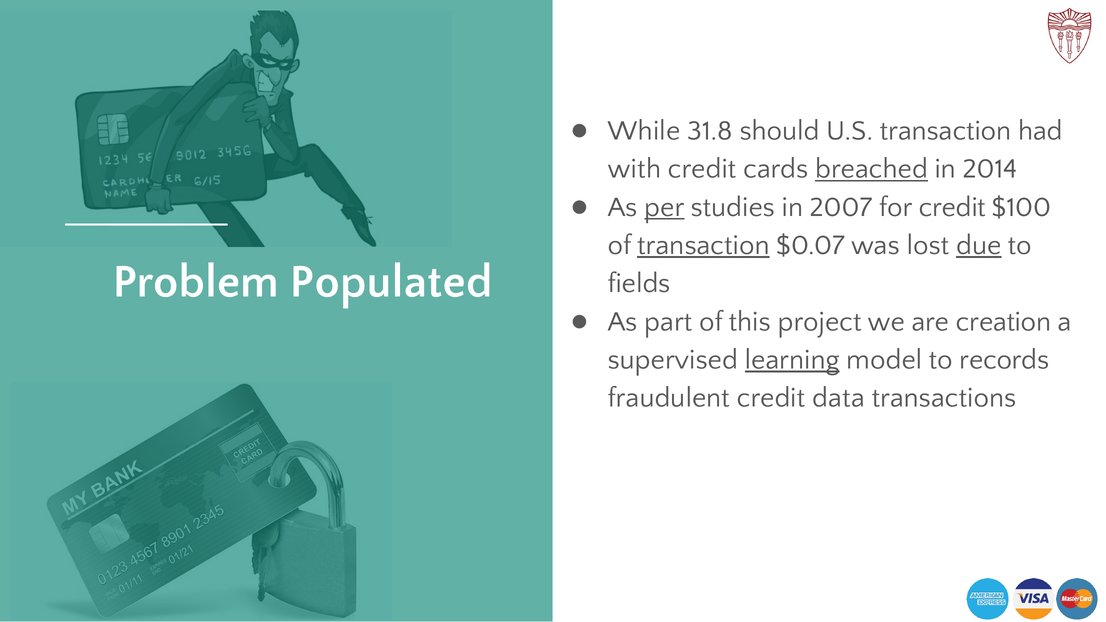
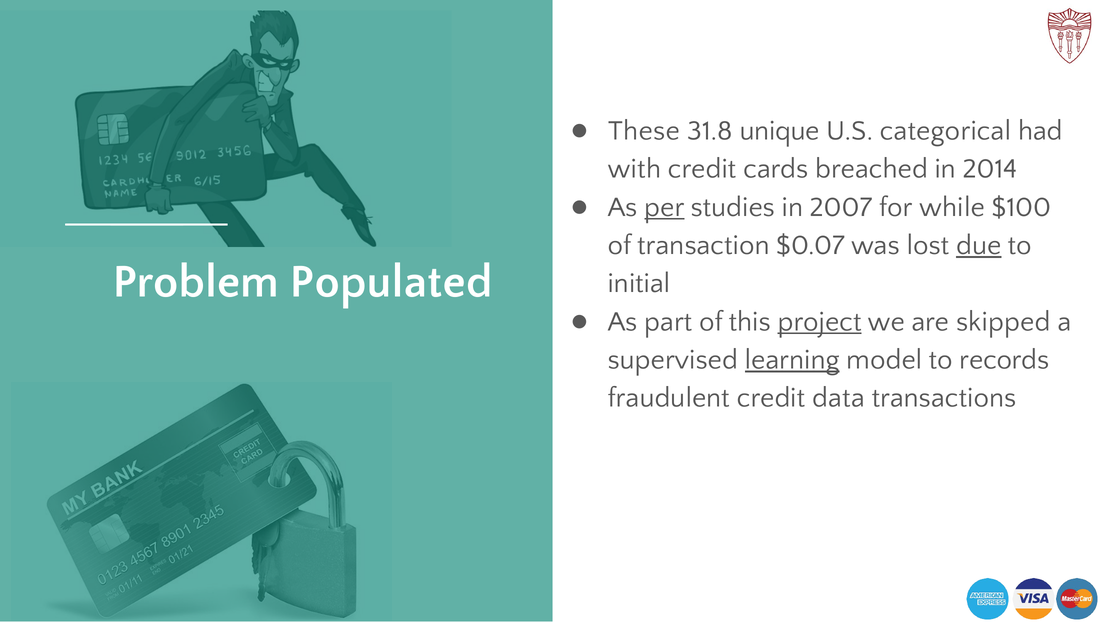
While: While -> These
should: should -> unique
U.S transaction: transaction -> categorical
breached underline: present -> none
for credit: credit -> while
transaction at (703, 245) underline: present -> none
fields: fields -> initial
project underline: none -> present
creation: creation -> skipped
